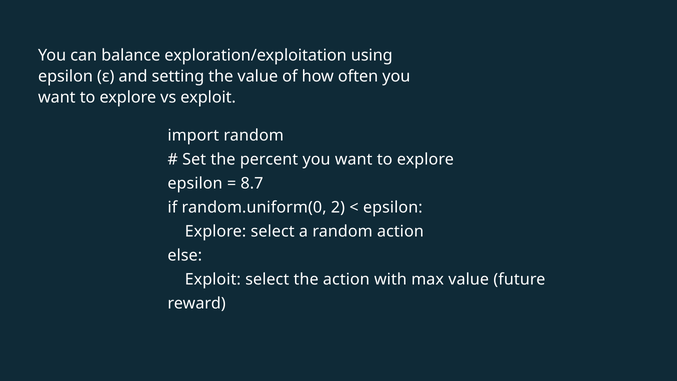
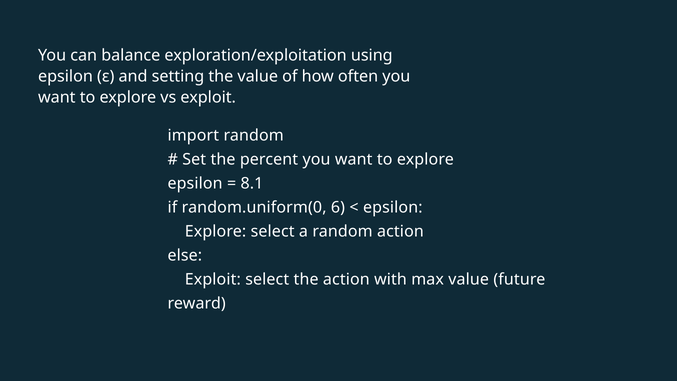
8.7: 8.7 -> 8.1
2: 2 -> 6
